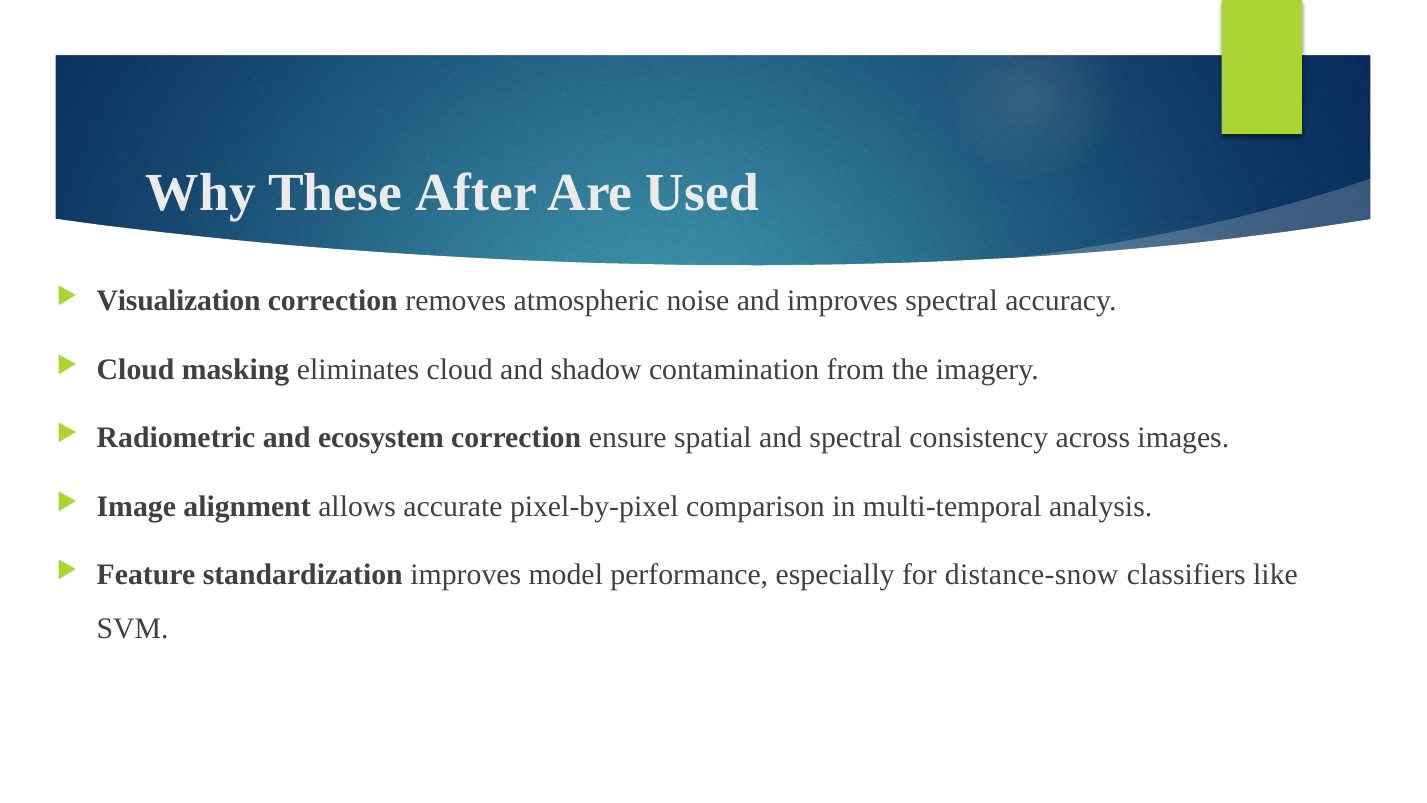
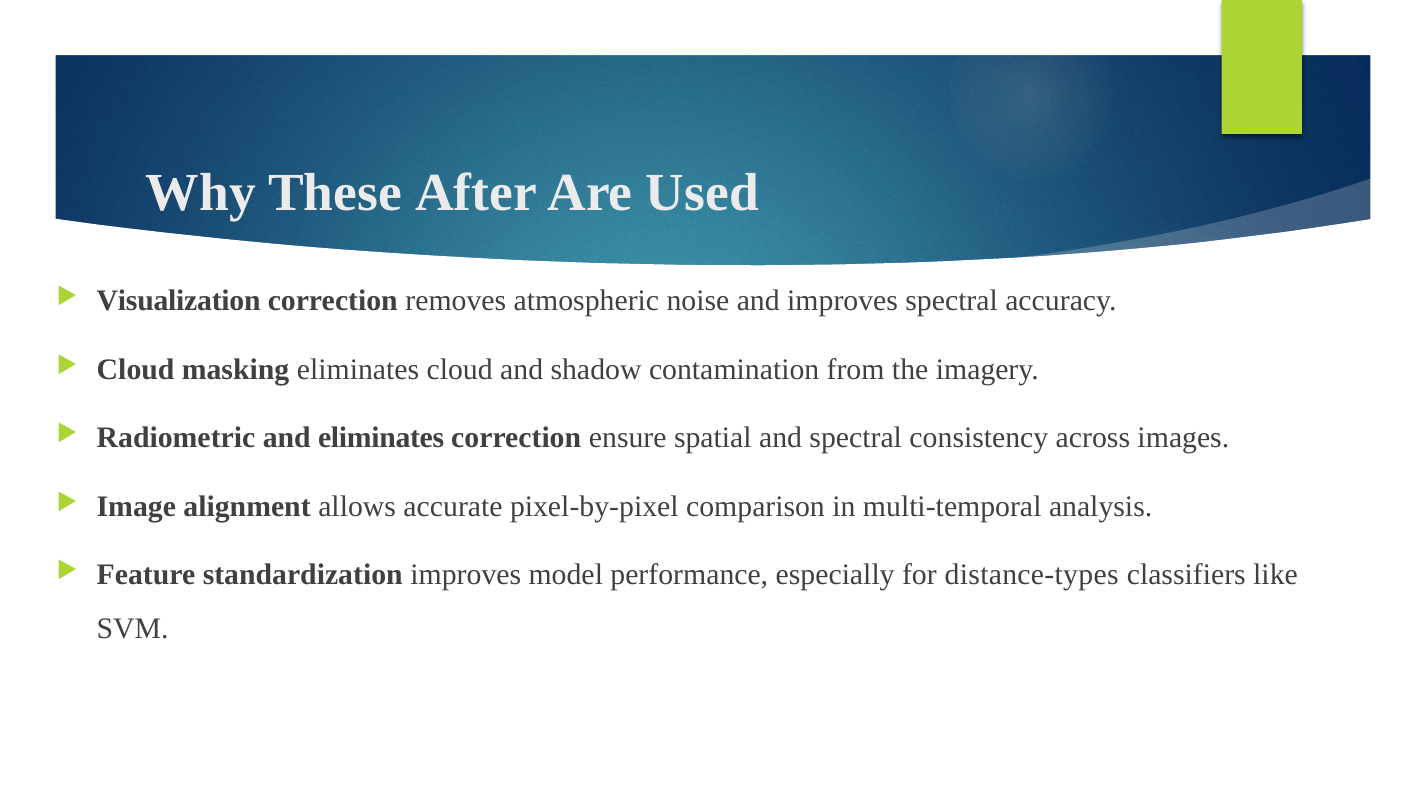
and ecosystem: ecosystem -> eliminates
distance-snow: distance-snow -> distance-types
